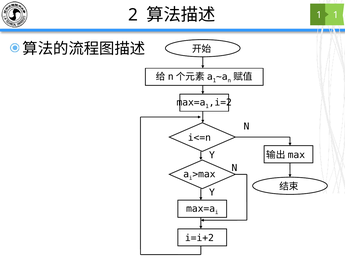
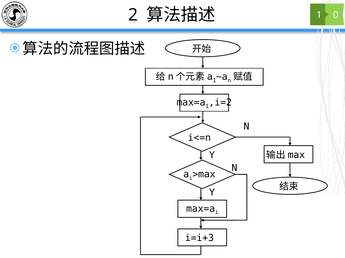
1 at (336, 15): 1 -> 0
i=i+2: i=i+2 -> i=i+3
